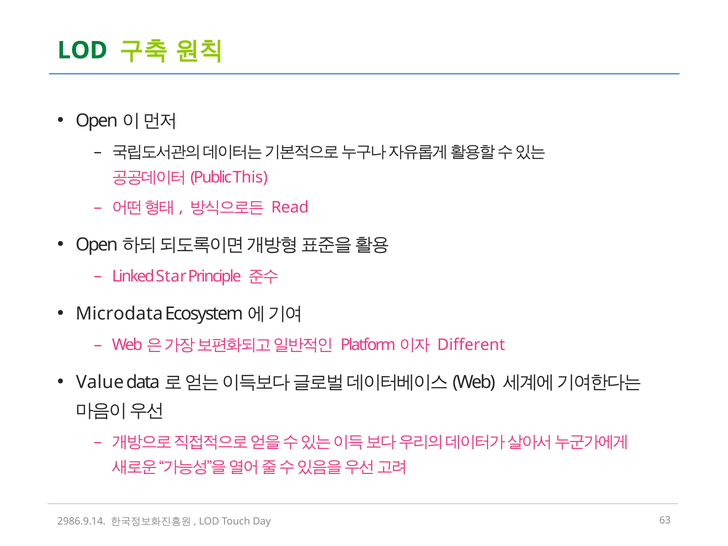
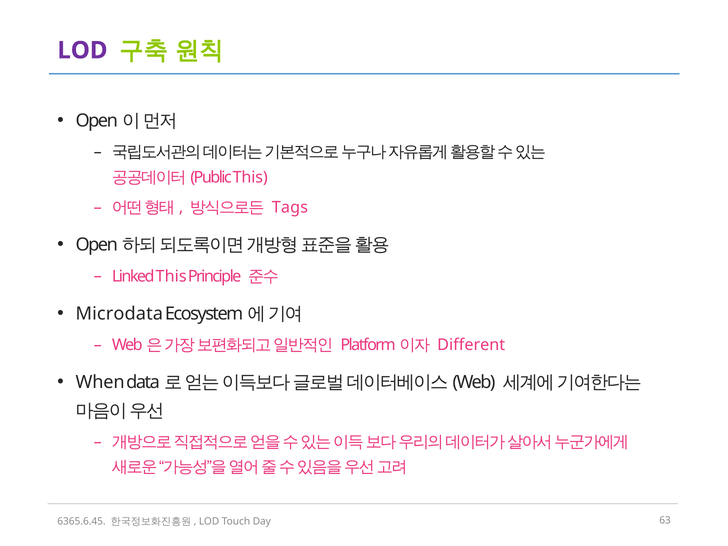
LOD at (82, 50) colour: green -> purple
Read: Read -> Tags
Linked Star: Star -> This
Value: Value -> When
2986.9.14: 2986.9.14 -> 6365.6.45
